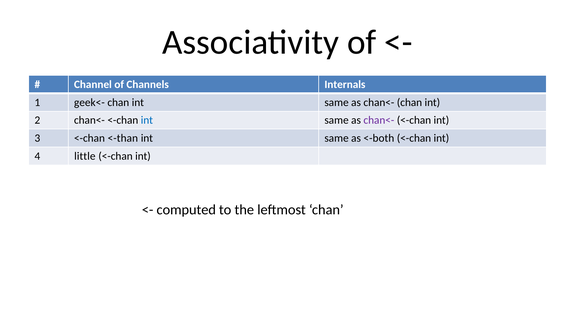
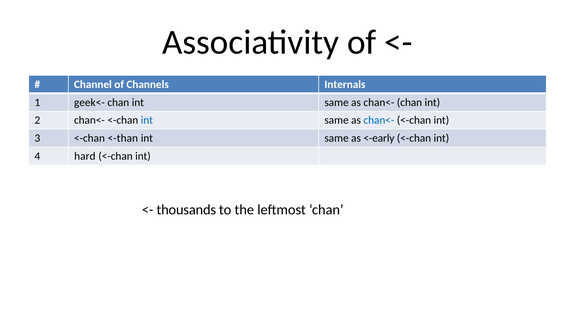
chan<- at (379, 120) colour: purple -> blue
<-both: <-both -> <-early
little: little -> hard
computed: computed -> thousands
